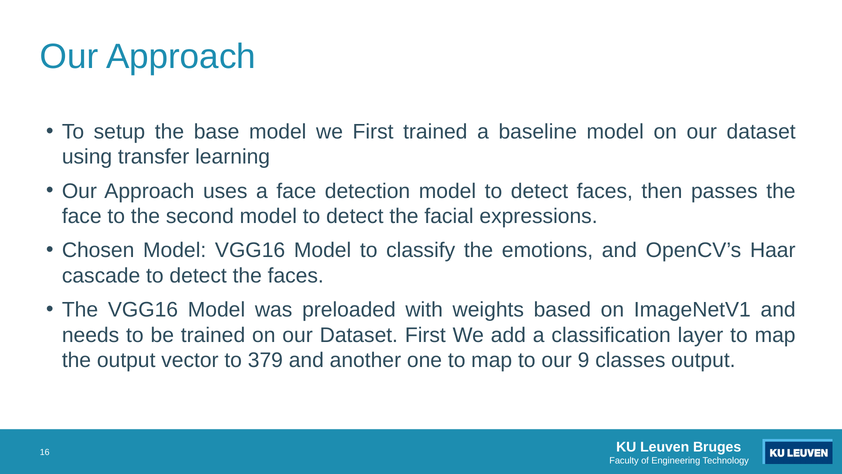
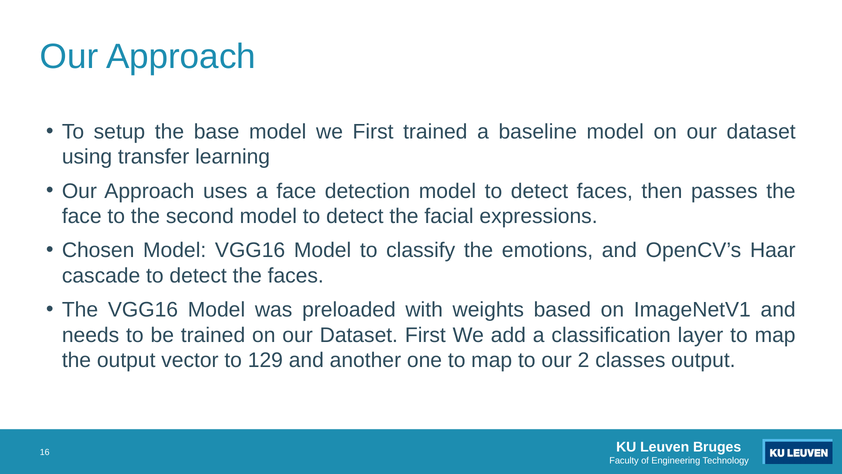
379: 379 -> 129
9: 9 -> 2
